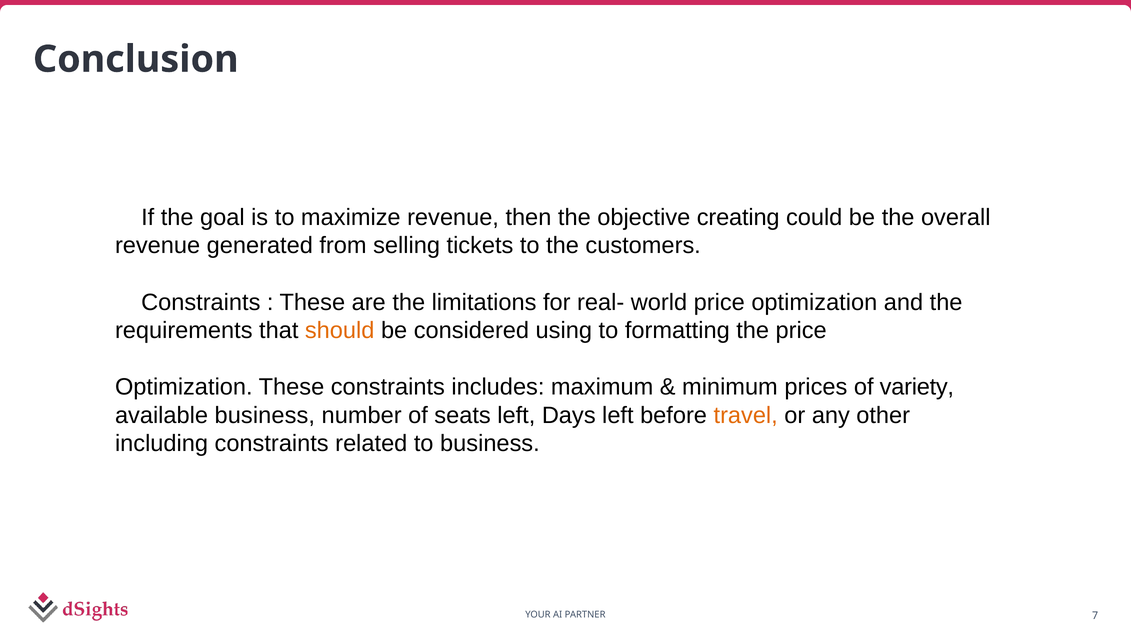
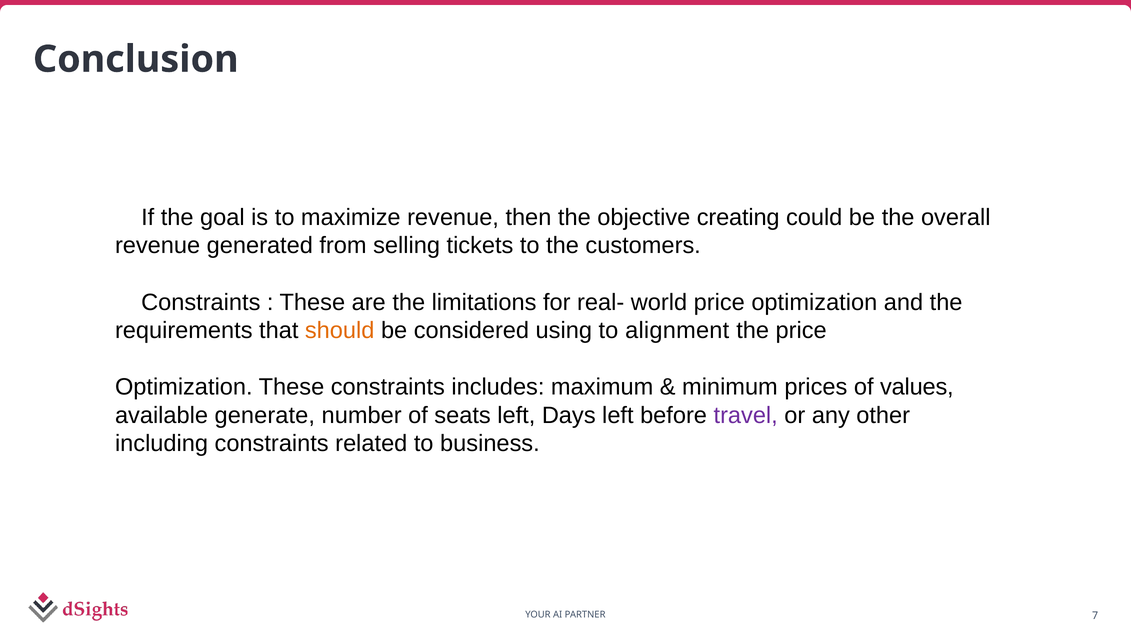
formatting: formatting -> alignment
variety: variety -> values
available business: business -> generate
travel colour: orange -> purple
